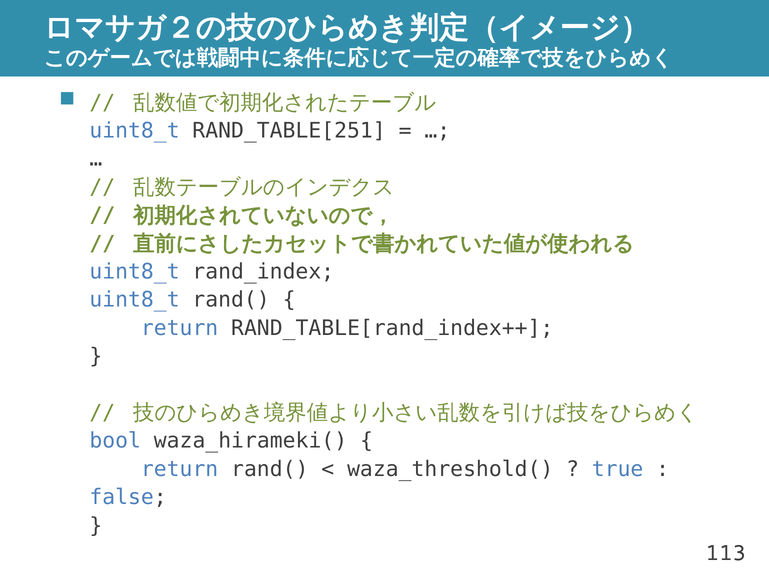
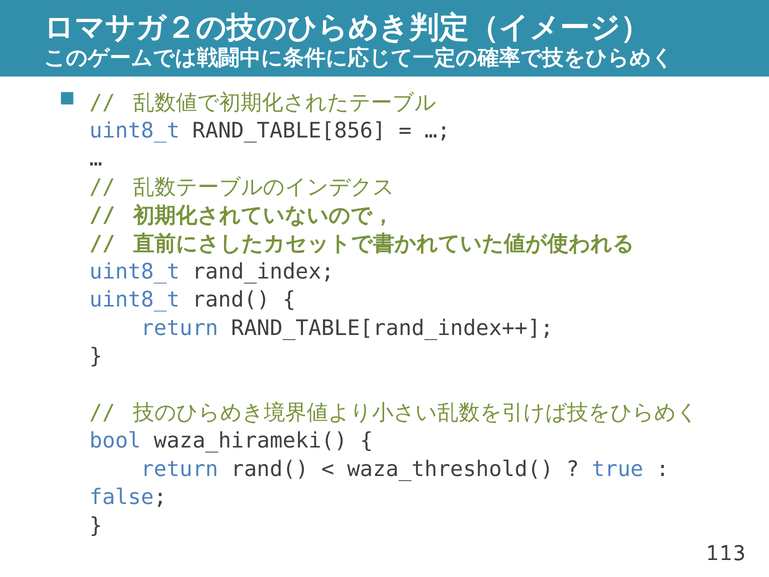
RAND_TABLE[251: RAND_TABLE[251 -> RAND_TABLE[856
